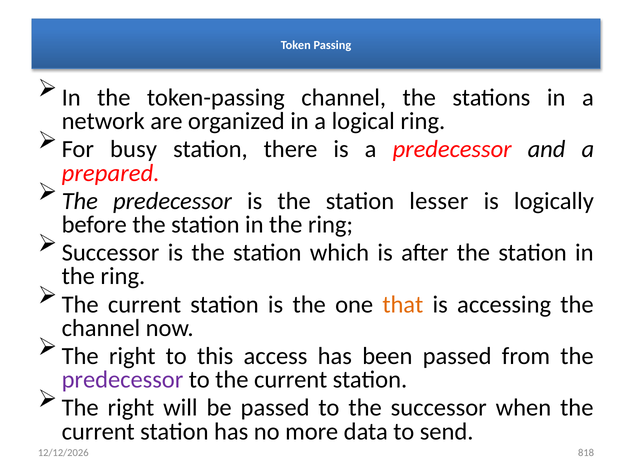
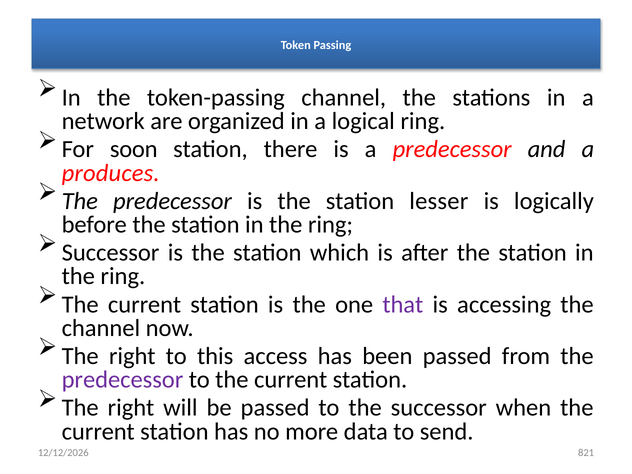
busy: busy -> soon
prepared: prepared -> produces
that colour: orange -> purple
818: 818 -> 821
